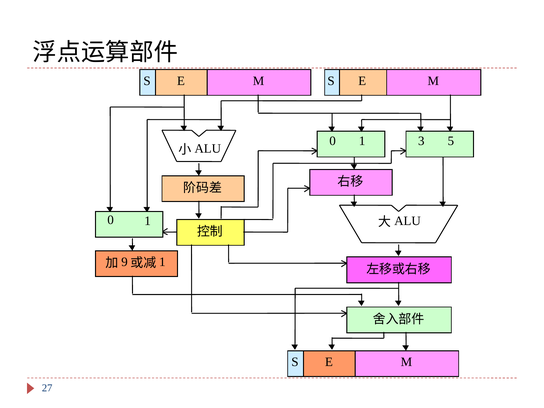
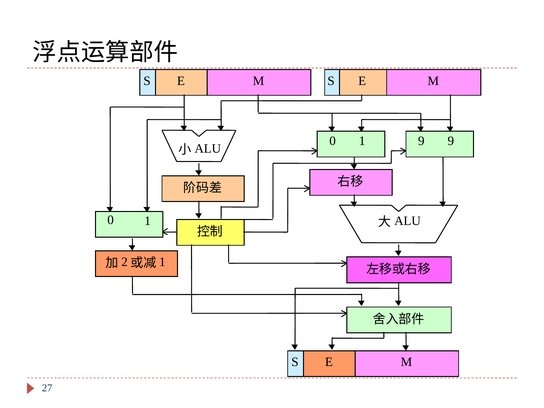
0 3: 3 -> 9
1 5: 5 -> 9
9: 9 -> 2
